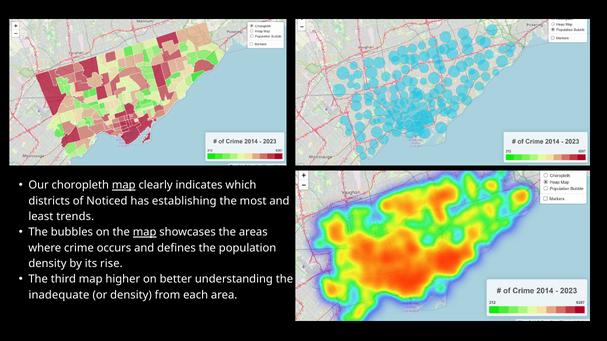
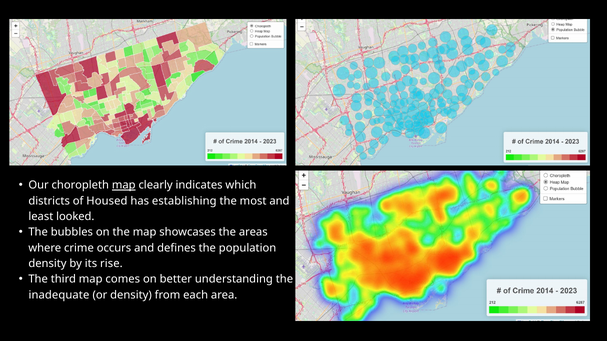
Noticed: Noticed -> Housed
trends: trends -> looked
map at (145, 233) underline: present -> none
higher: higher -> comes
